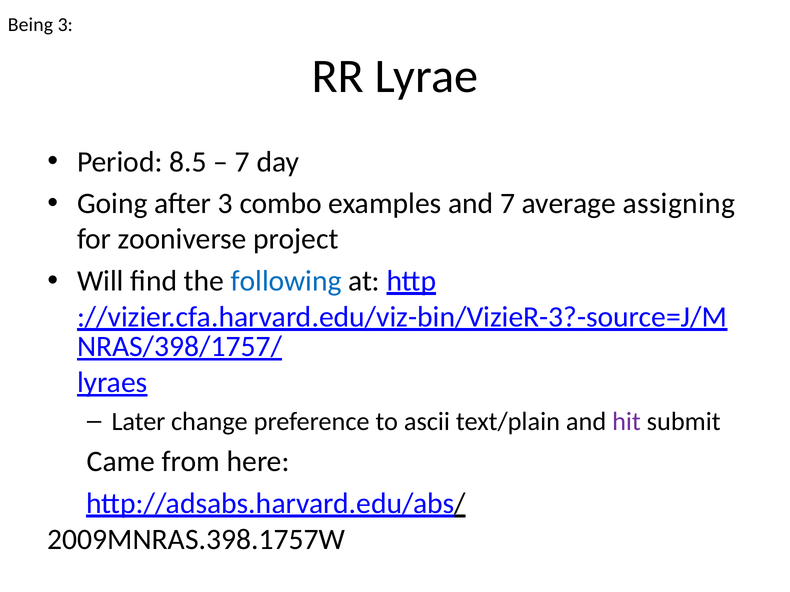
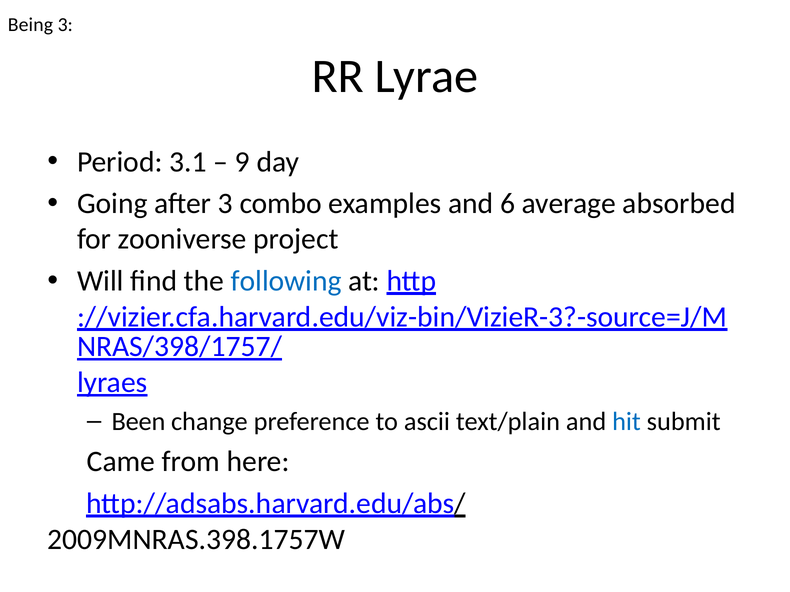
8.5: 8.5 -> 3.1
7 at (242, 162): 7 -> 9
and 7: 7 -> 6
assigning: assigning -> absorbed
Later: Later -> Been
hit colour: purple -> blue
